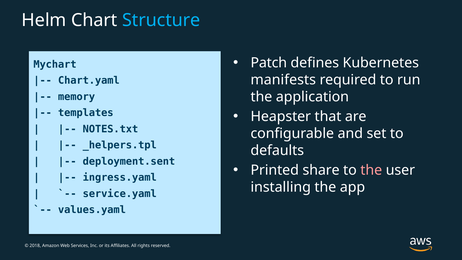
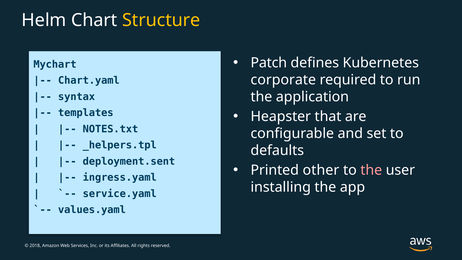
Structure colour: light blue -> yellow
manifests: manifests -> corporate
memory: memory -> syntax
share: share -> other
